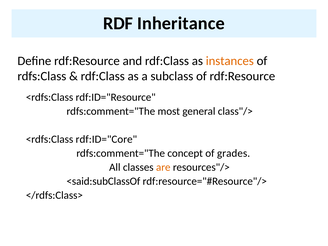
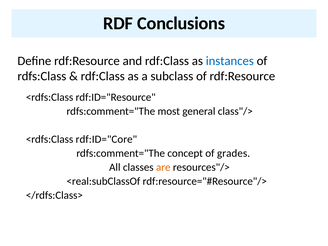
Inheritance: Inheritance -> Conclusions
instances colour: orange -> blue
<said:subClassOf: <said:subClassOf -> <real:subClassOf
